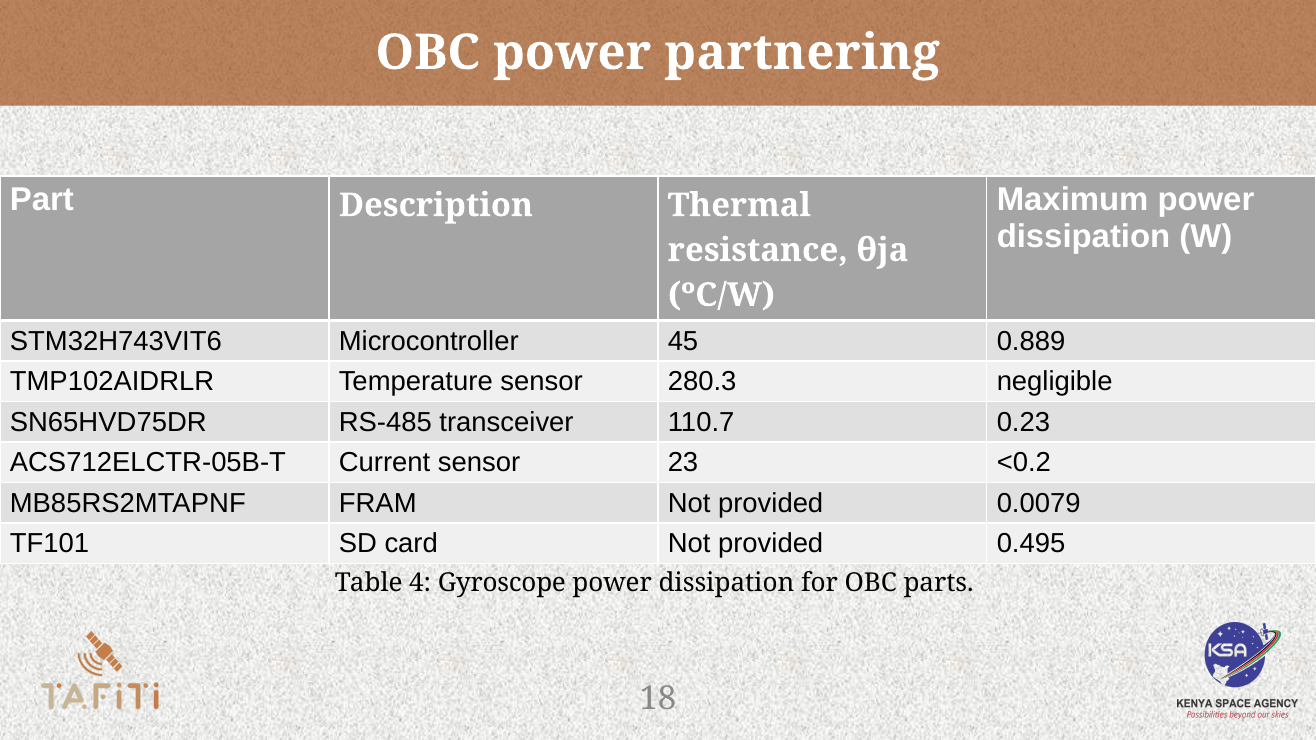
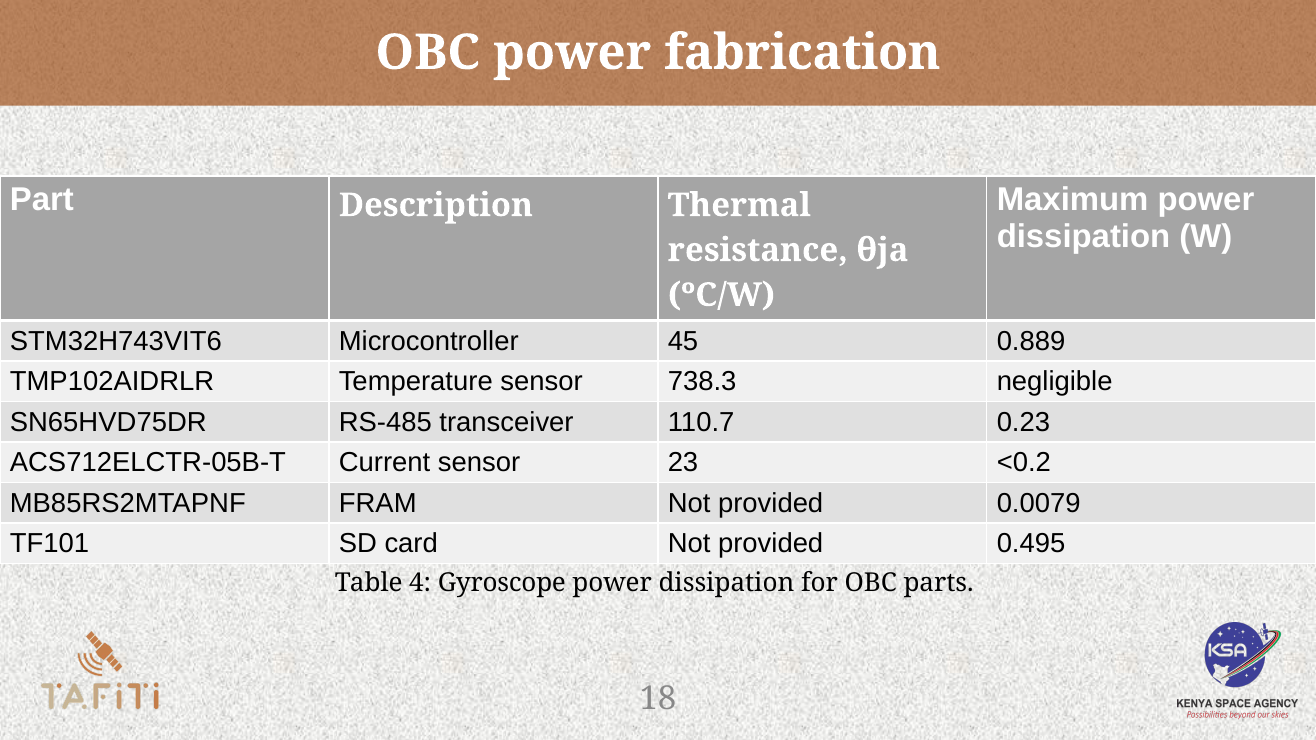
partnering: partnering -> fabrication
280.3: 280.3 -> 738.3
